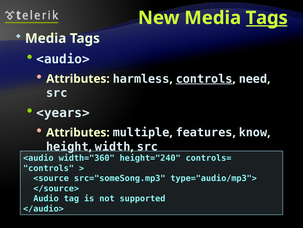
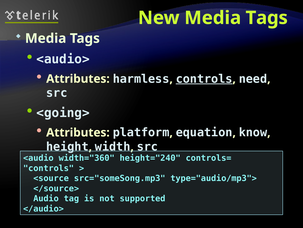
Tags at (267, 18) underline: present -> none
<years>: <years> -> <going>
multiple: multiple -> platform
features: features -> equation
